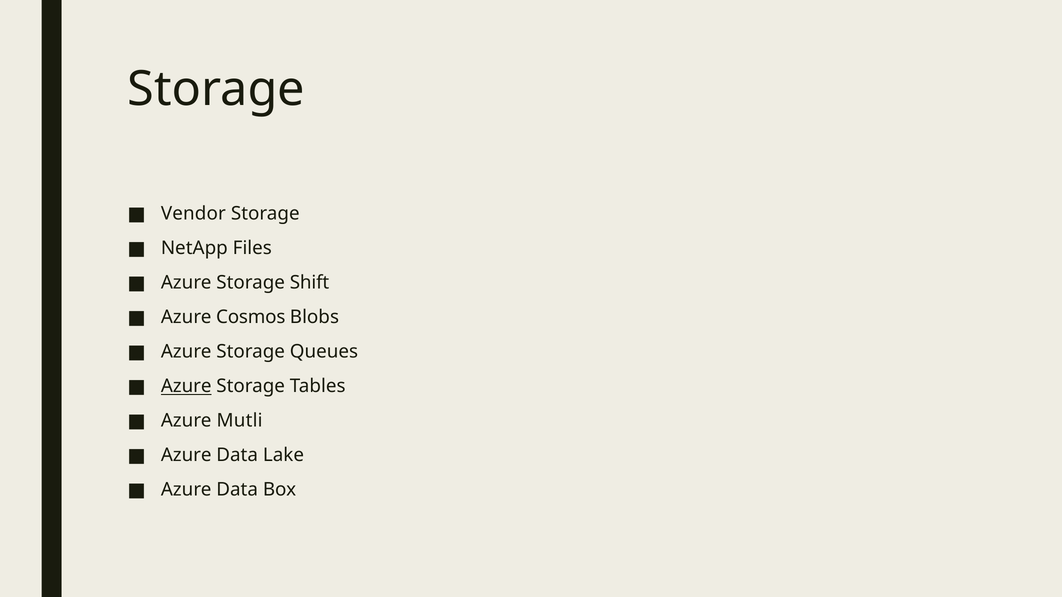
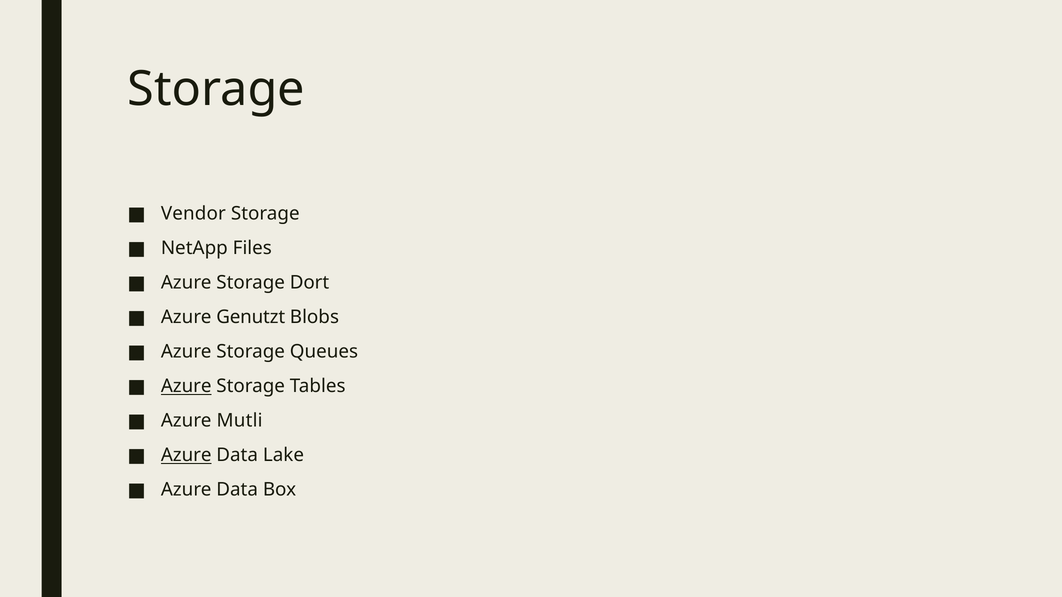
Shift: Shift -> Dort
Cosmos: Cosmos -> Genutzt
Azure at (186, 456) underline: none -> present
